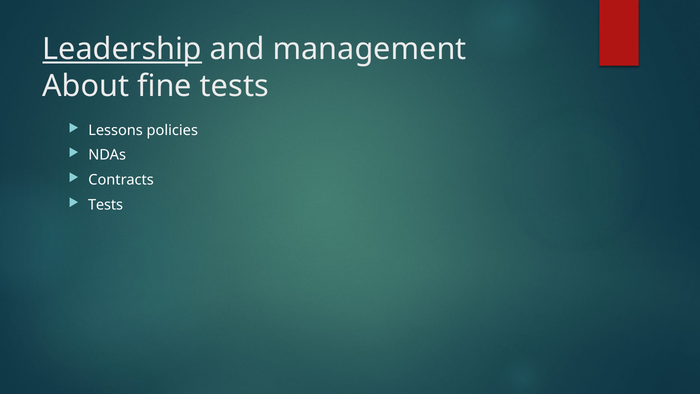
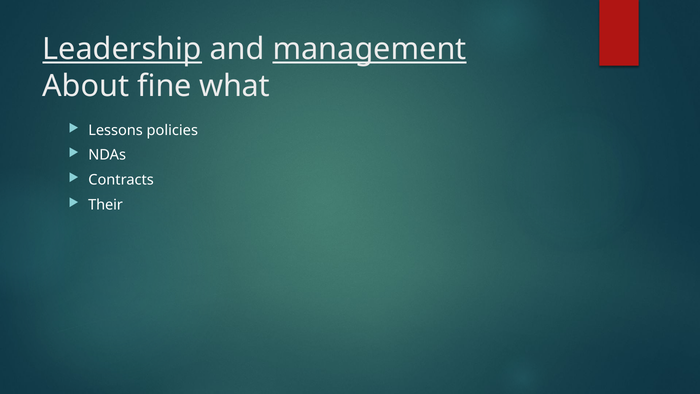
management underline: none -> present
fine tests: tests -> what
Tests at (106, 205): Tests -> Their
